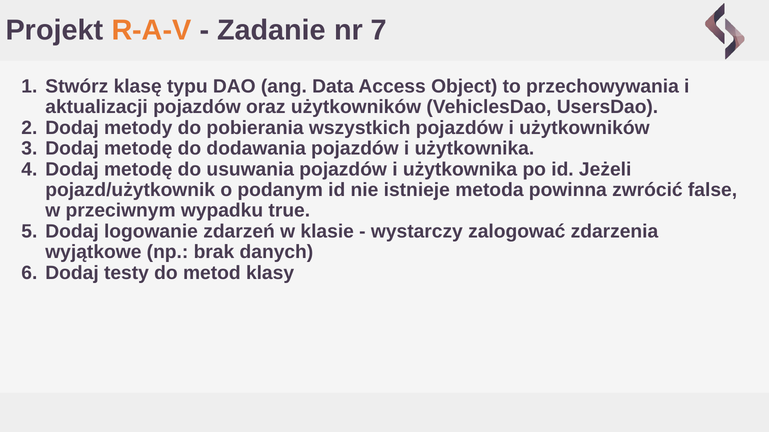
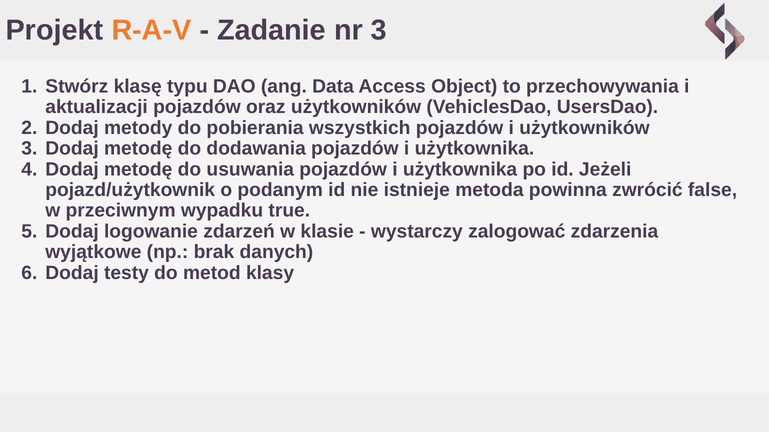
nr 7: 7 -> 3
